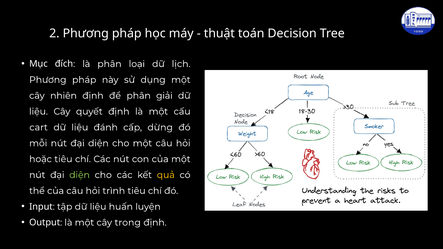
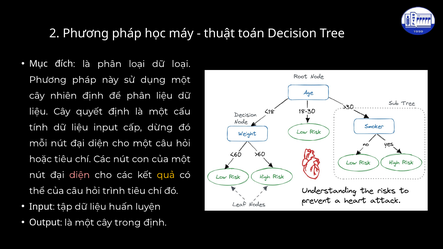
dữ lịch: lịch -> loại
phân giải: giải -> liệu
cart: cart -> tính
liệu đánh: đánh -> input
diện at (80, 175) colour: light green -> pink
